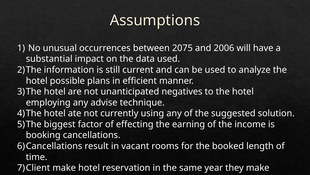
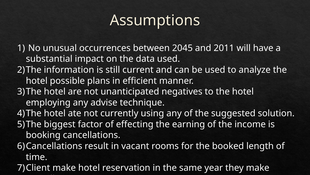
2075: 2075 -> 2045
2006: 2006 -> 2011
